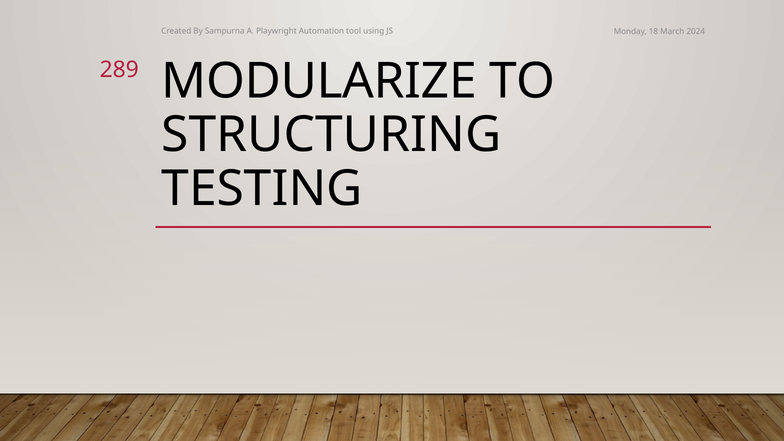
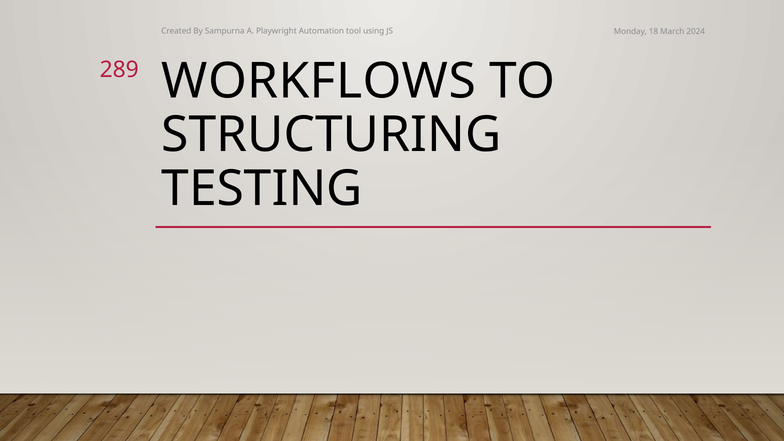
MODULARIZE: MODULARIZE -> WORKFLOWS
